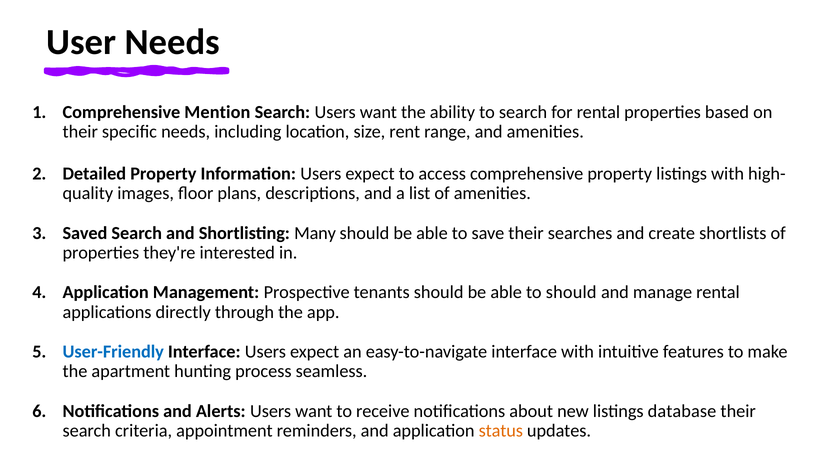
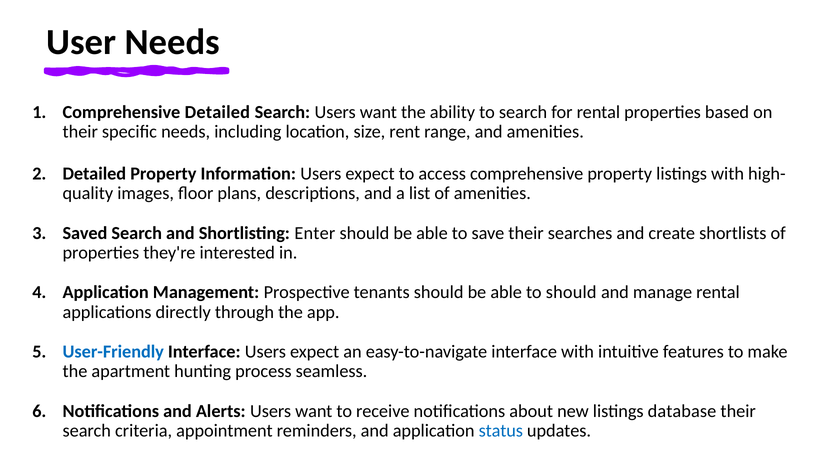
Comprehensive Mention: Mention -> Detailed
Many: Many -> Enter
status colour: orange -> blue
